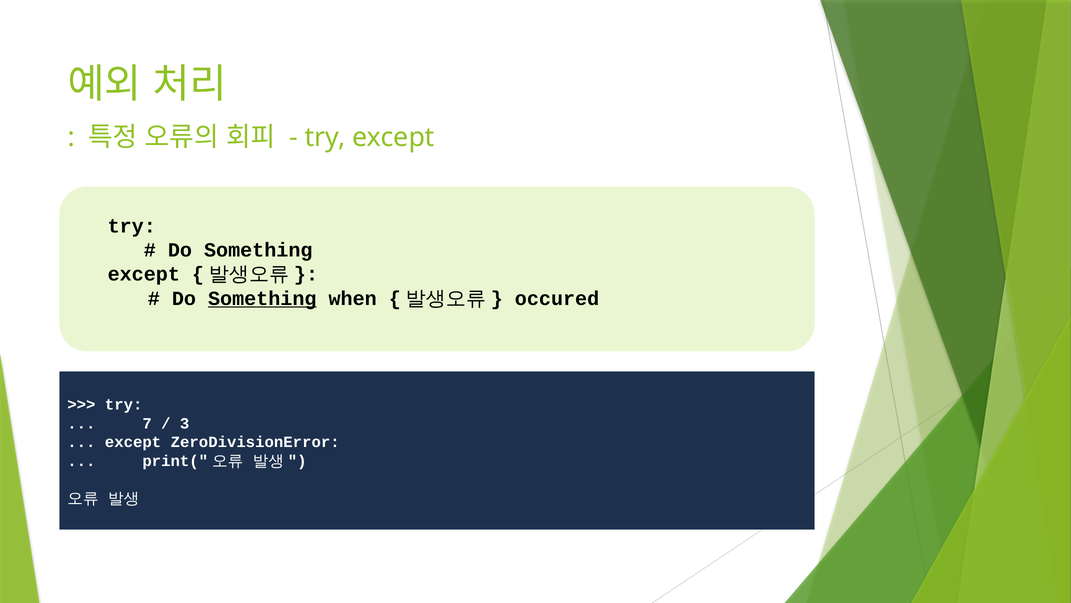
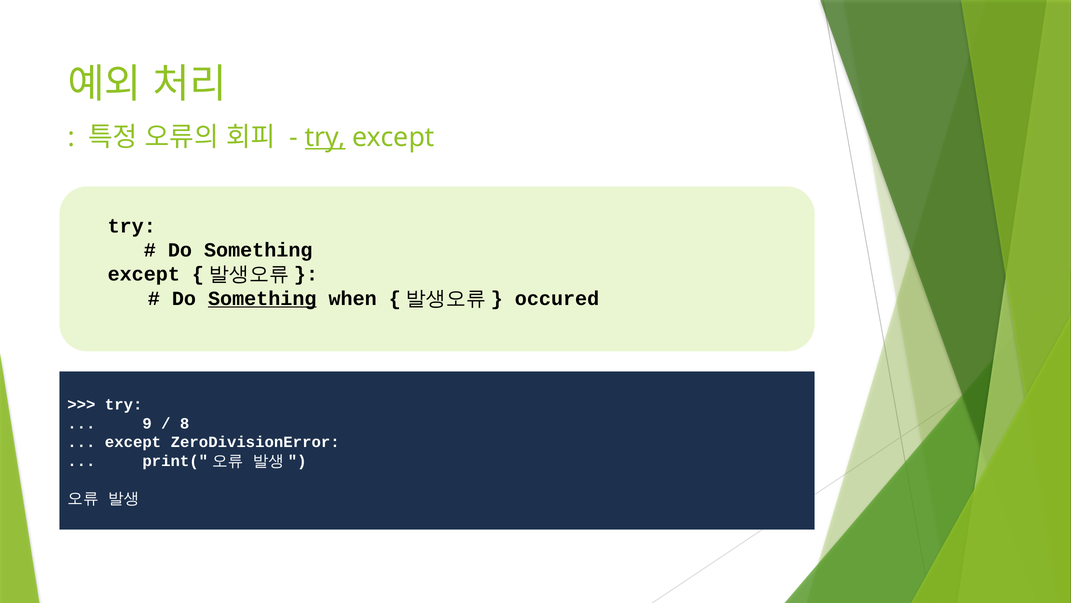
try at (325, 137) underline: none -> present
7: 7 -> 9
3: 3 -> 8
